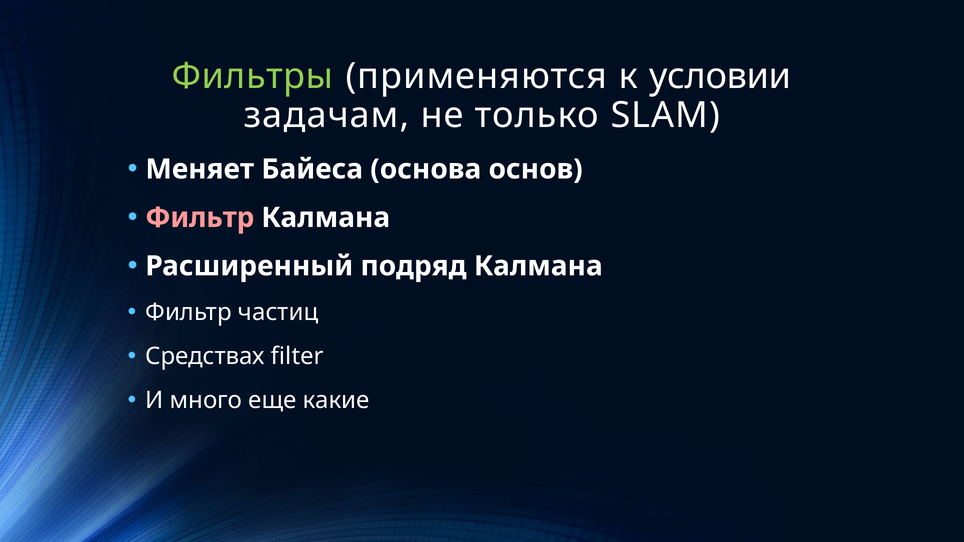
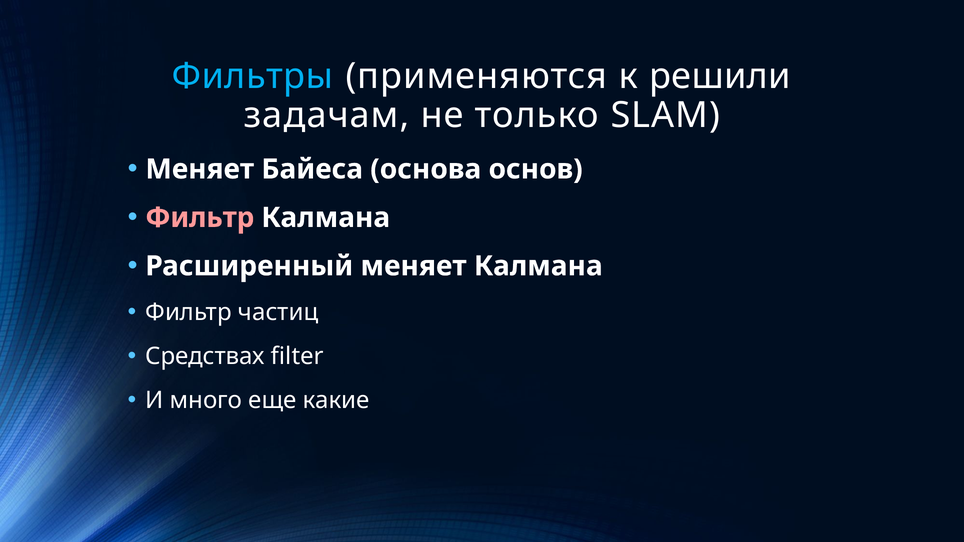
Фильтры colour: light green -> light blue
условии: условии -> решили
Расширенный подряд: подряд -> меняет
